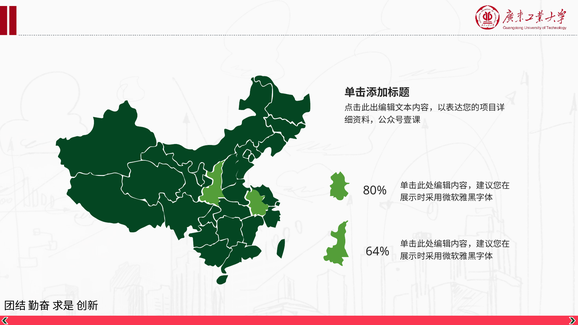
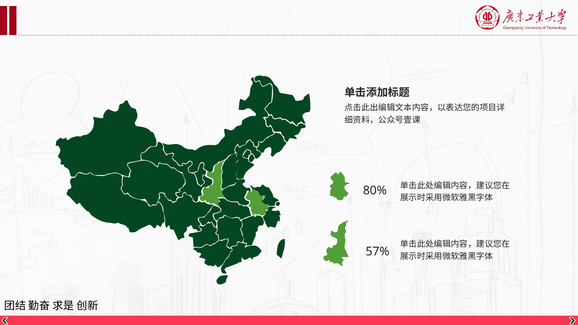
64%: 64% -> 57%
